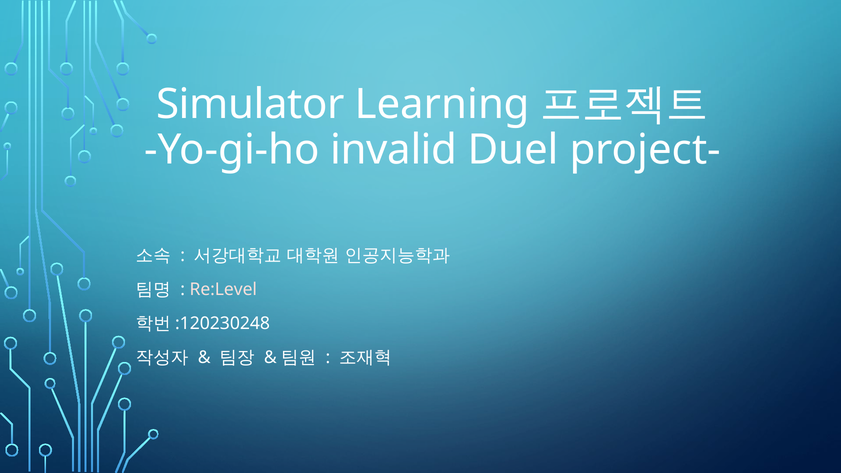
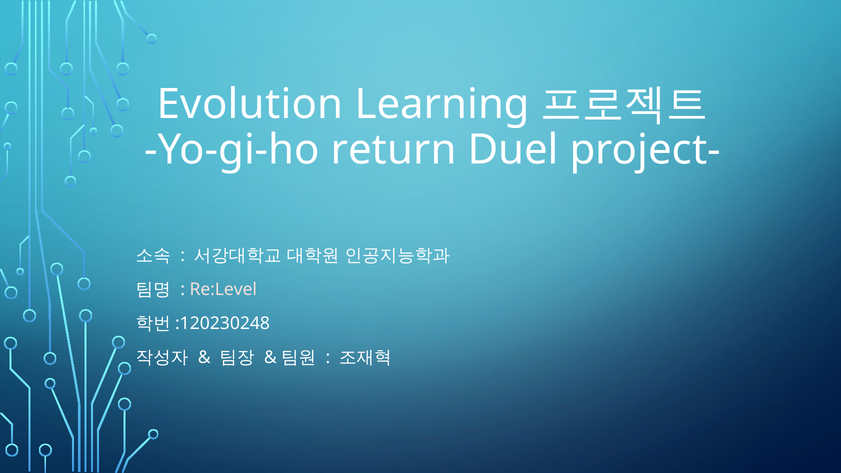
Simulator: Simulator -> Evolution
invalid: invalid -> return
